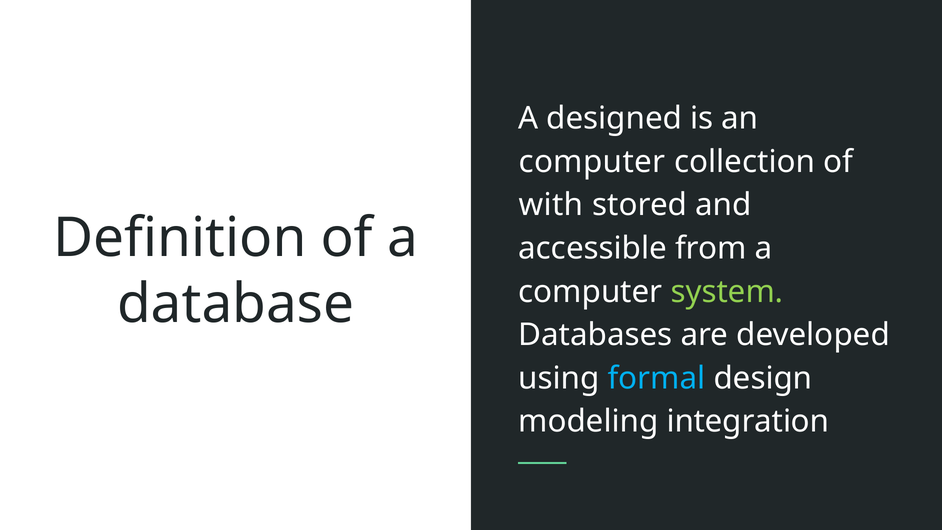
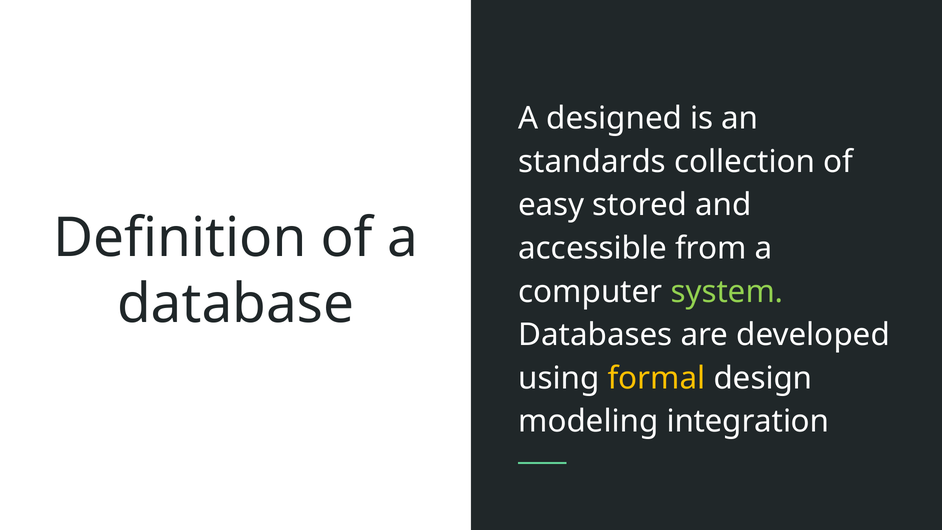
computer at (592, 162): computer -> standards
with: with -> easy
formal colour: light blue -> yellow
